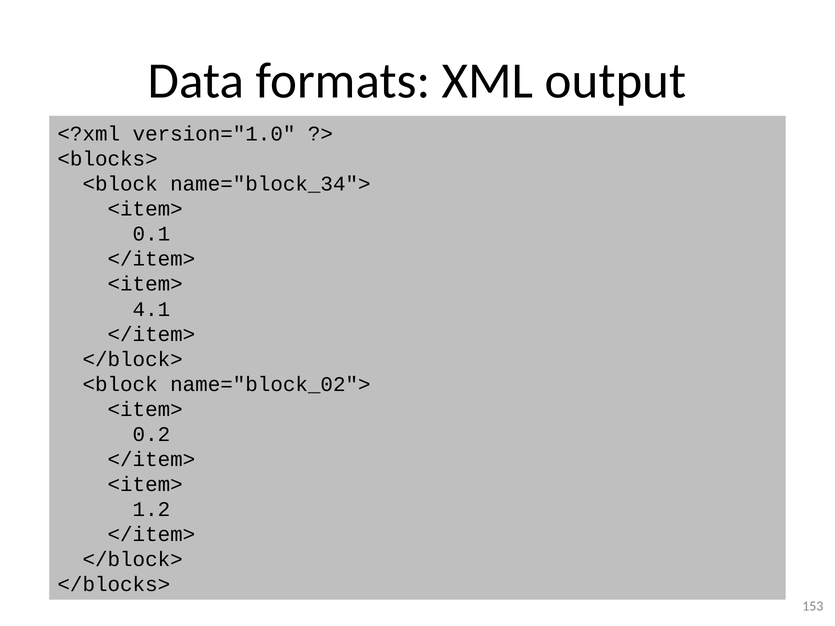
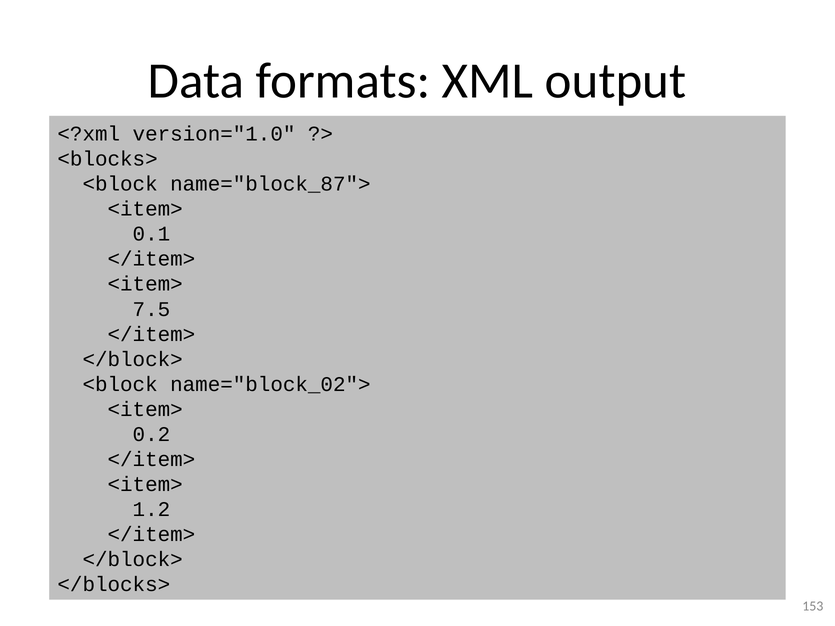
name="block_34">: name="block_34"> -> name="block_87">
4.1: 4.1 -> 7.5
